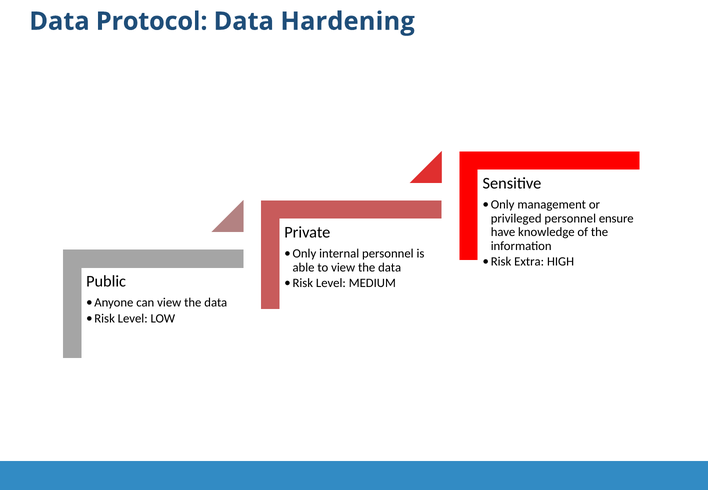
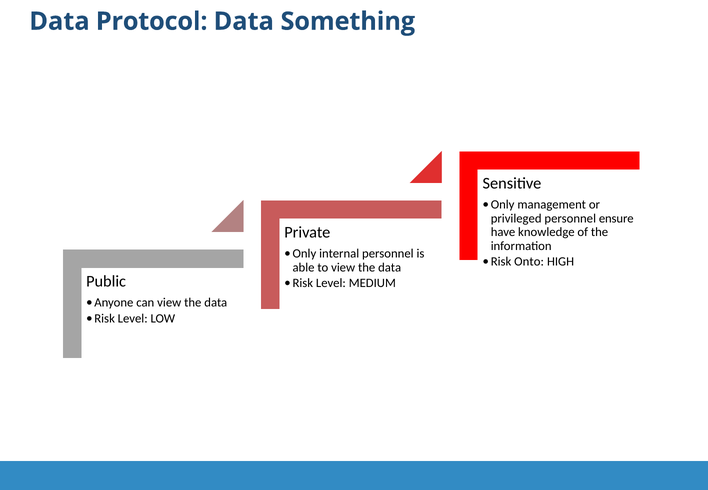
Hardening: Hardening -> Something
Extra: Extra -> Onto
